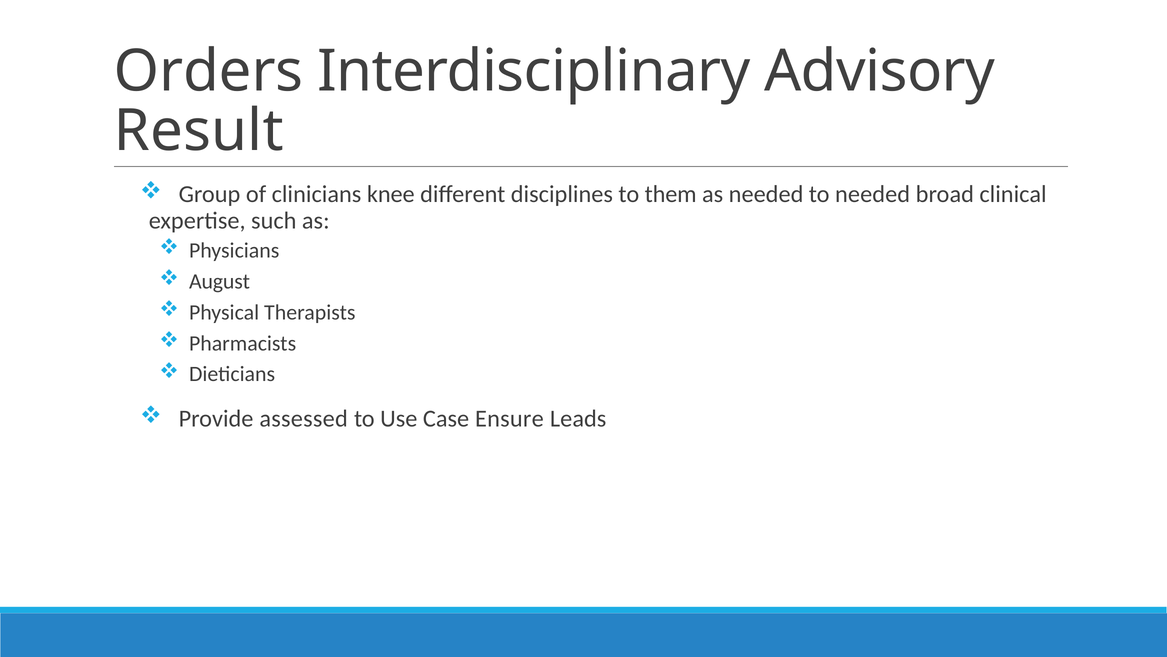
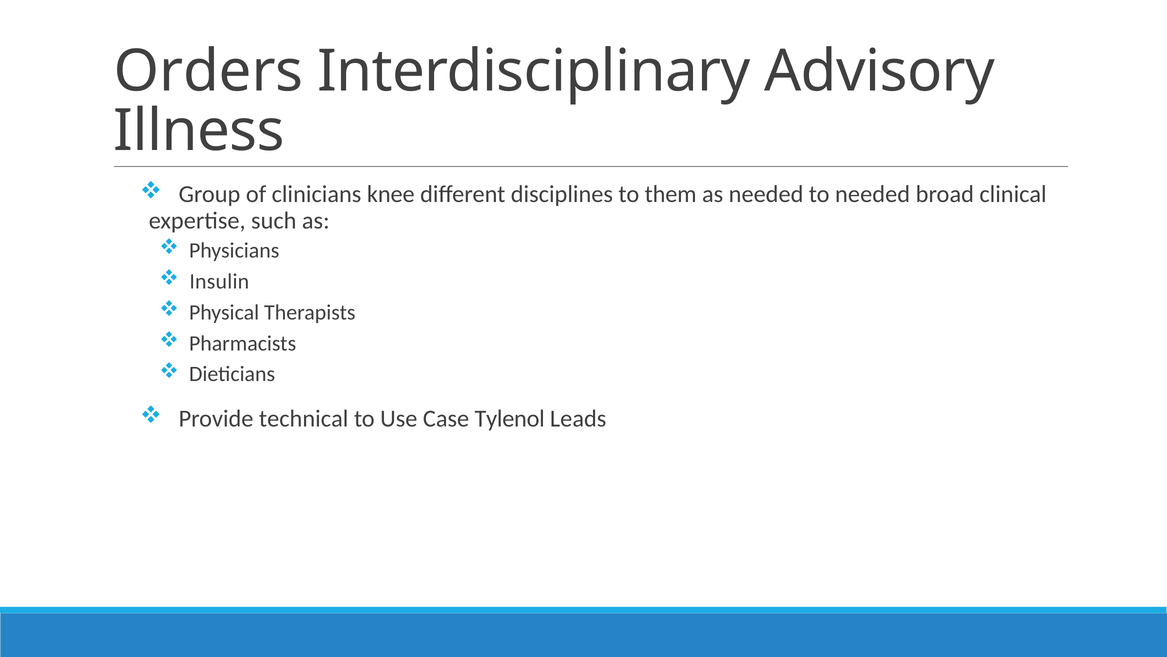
Result: Result -> Illness
August: August -> Insulin
assessed: assessed -> technical
Ensure: Ensure -> Tylenol
